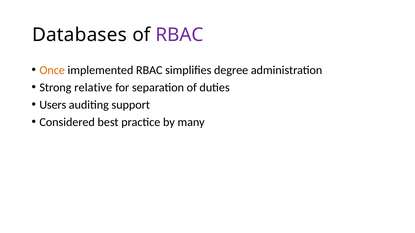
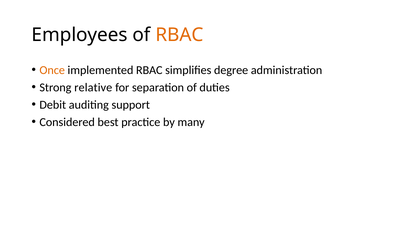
Databases: Databases -> Employees
RBAC at (179, 35) colour: purple -> orange
Users: Users -> Debit
